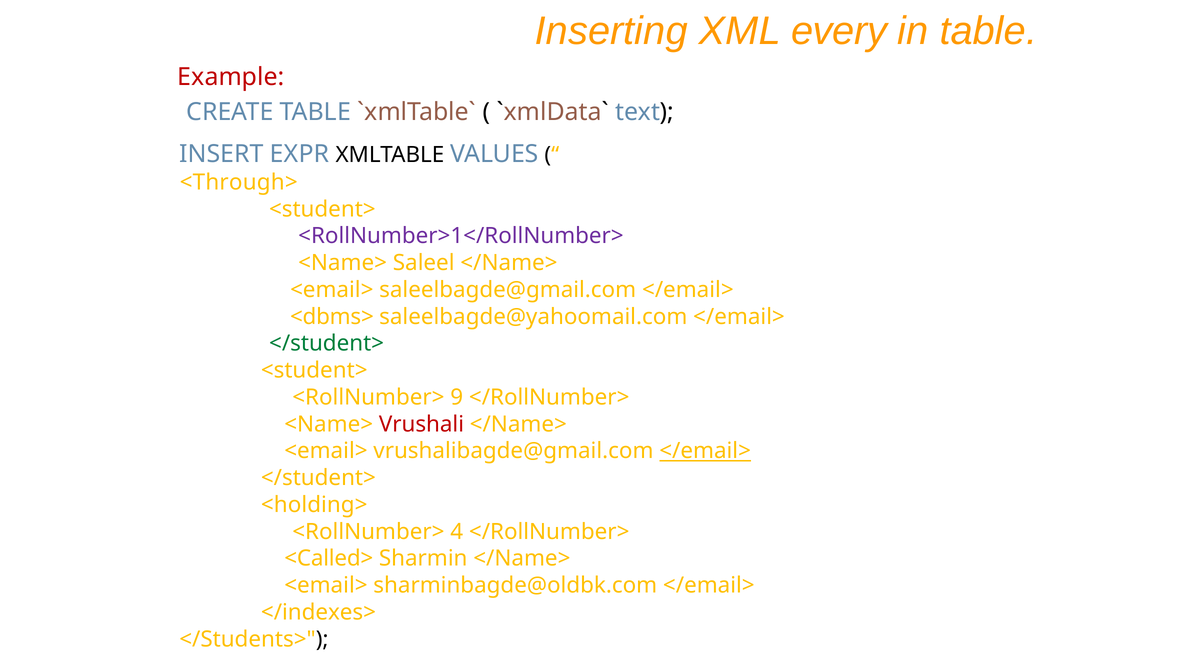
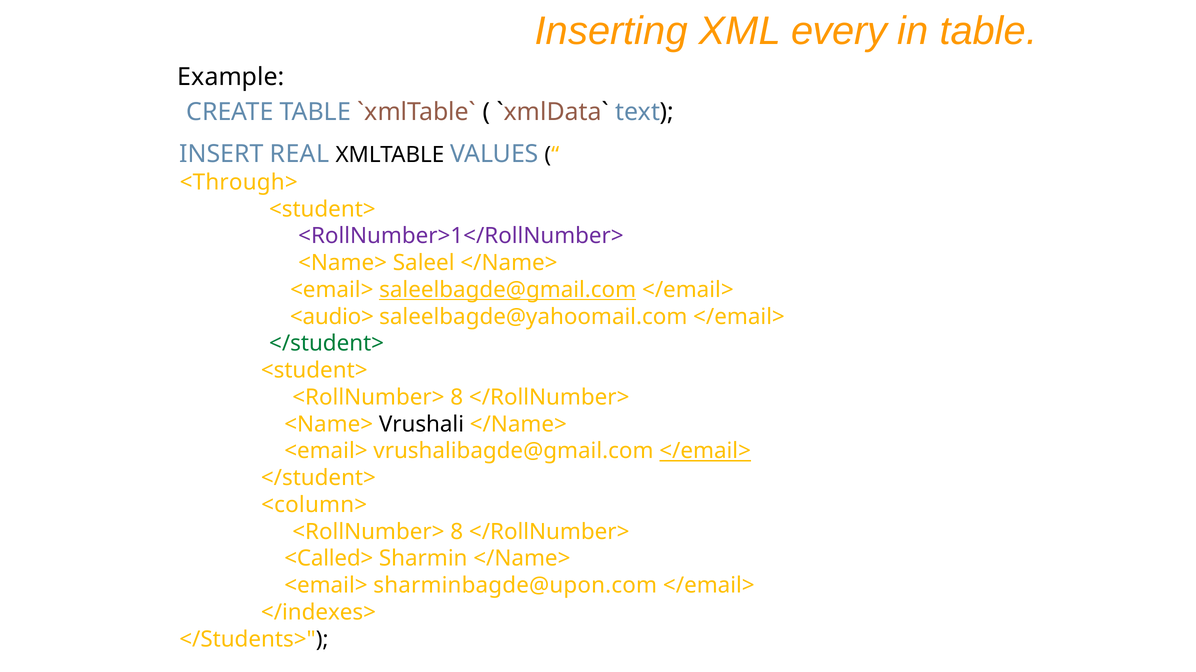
Example colour: red -> black
EXPR: EXPR -> REAL
saleelbagde@gmail.com underline: none -> present
<dbms>: <dbms> -> <audio>
9 at (457, 398): 9 -> 8
Vrushali colour: red -> black
<holding>: <holding> -> <column>
4 at (457, 532): 4 -> 8
sharminbagde@oldbk.com: sharminbagde@oldbk.com -> sharminbagde@upon.com
